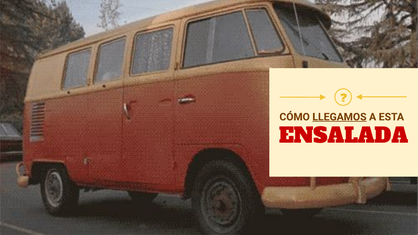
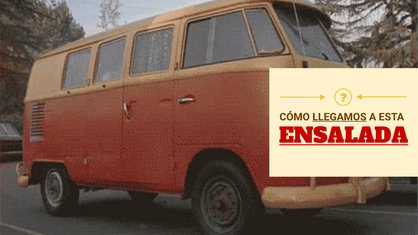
ENSALADA underline: none -> present
